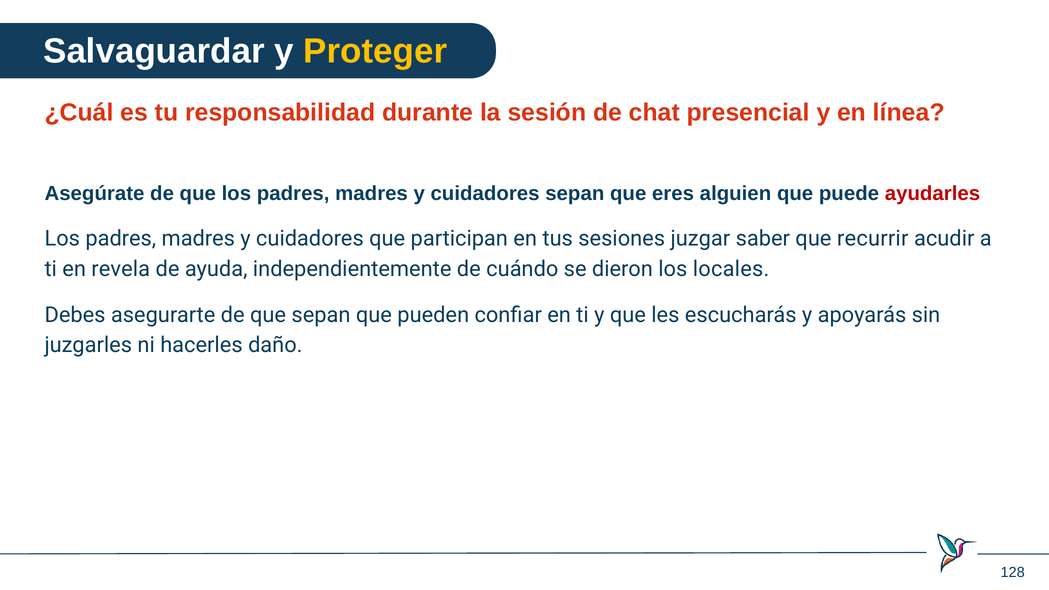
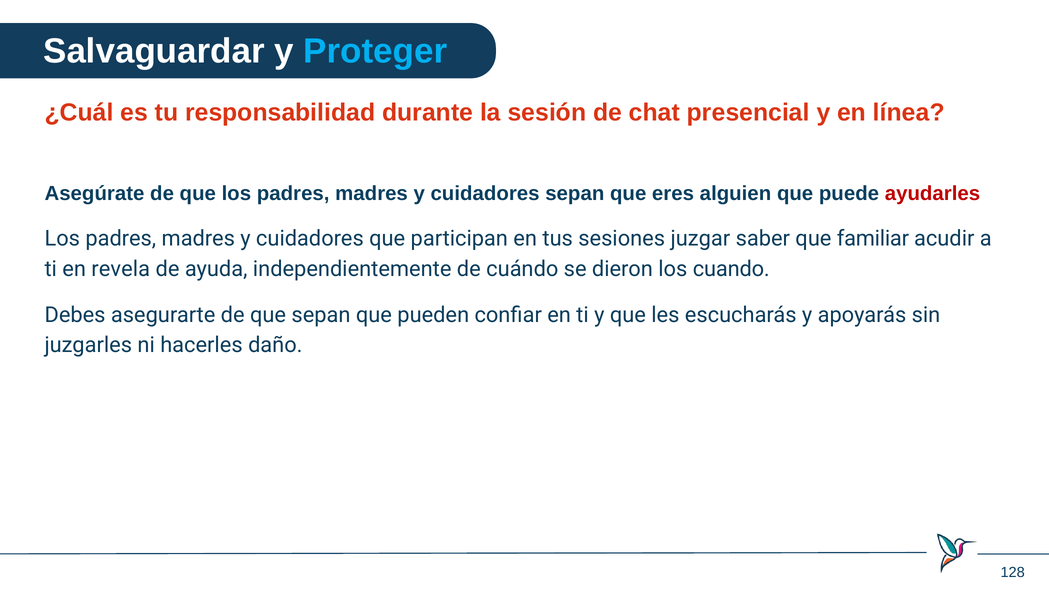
Proteger colour: yellow -> light blue
recurrir: recurrir -> familiar
locales: locales -> cuando
